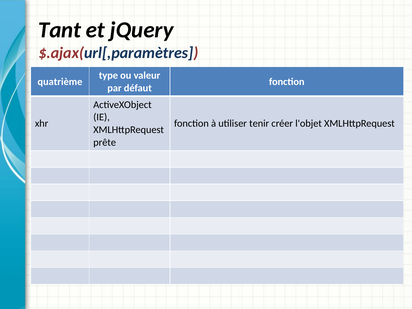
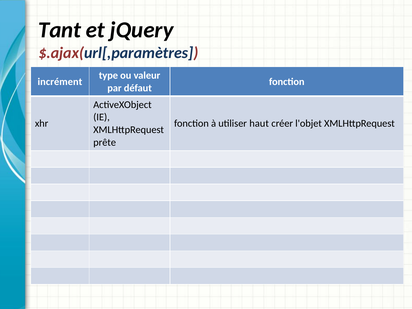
quatrième: quatrième -> incrément
tenir: tenir -> haut
